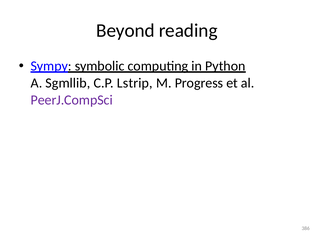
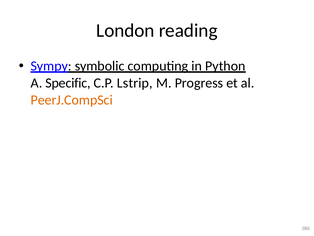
Beyond: Beyond -> London
Sgmllib: Sgmllib -> Specific
PeerJ.CompSci colour: purple -> orange
